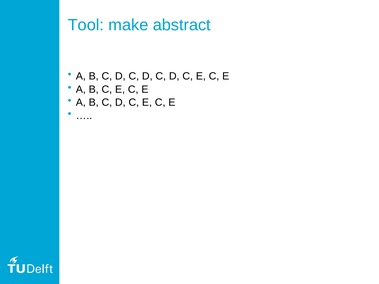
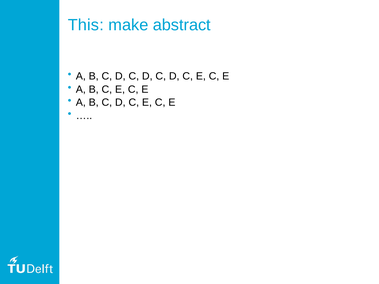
Tool: Tool -> This
